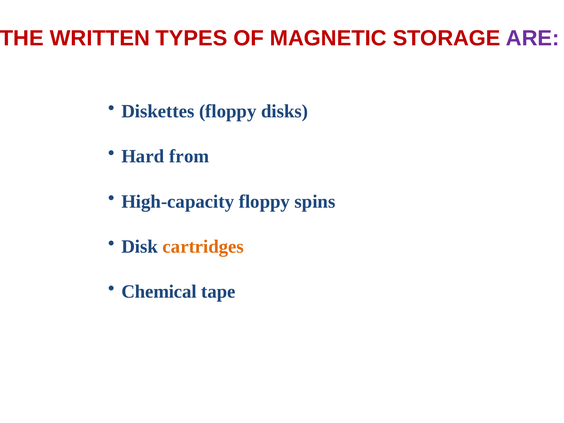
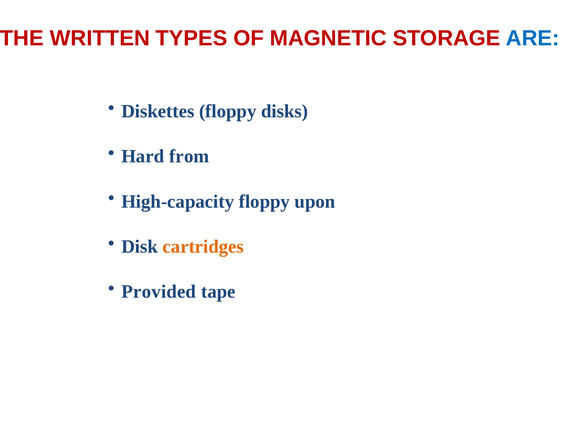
ARE colour: purple -> blue
spins: spins -> upon
Chemical: Chemical -> Provided
